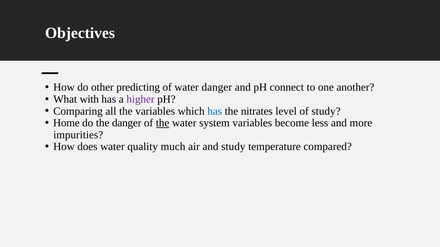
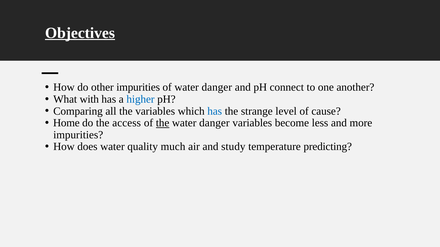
Objectives underline: none -> present
other predicting: predicting -> impurities
higher colour: purple -> blue
nitrates: nitrates -> strange
of study: study -> cause
the danger: danger -> access
system at (214, 123): system -> danger
compared: compared -> predicting
